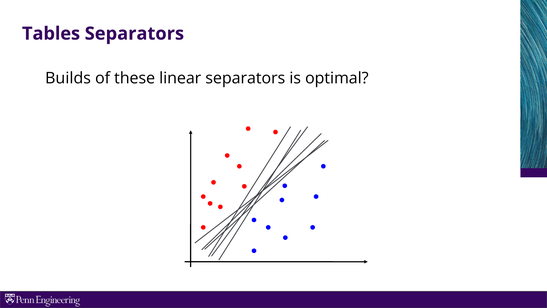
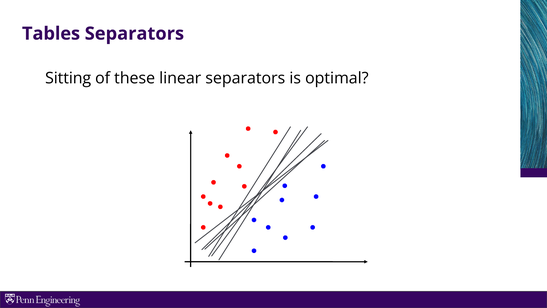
Builds: Builds -> Sitting
